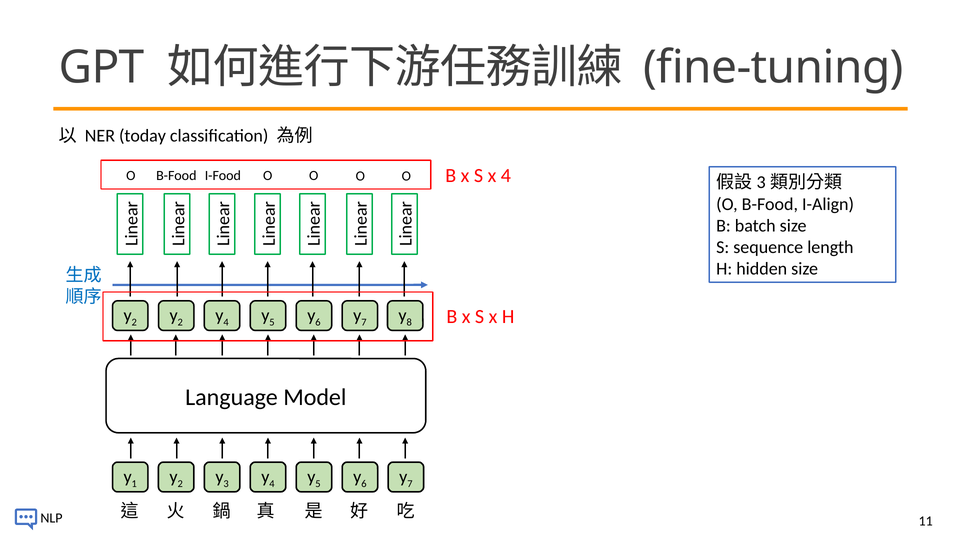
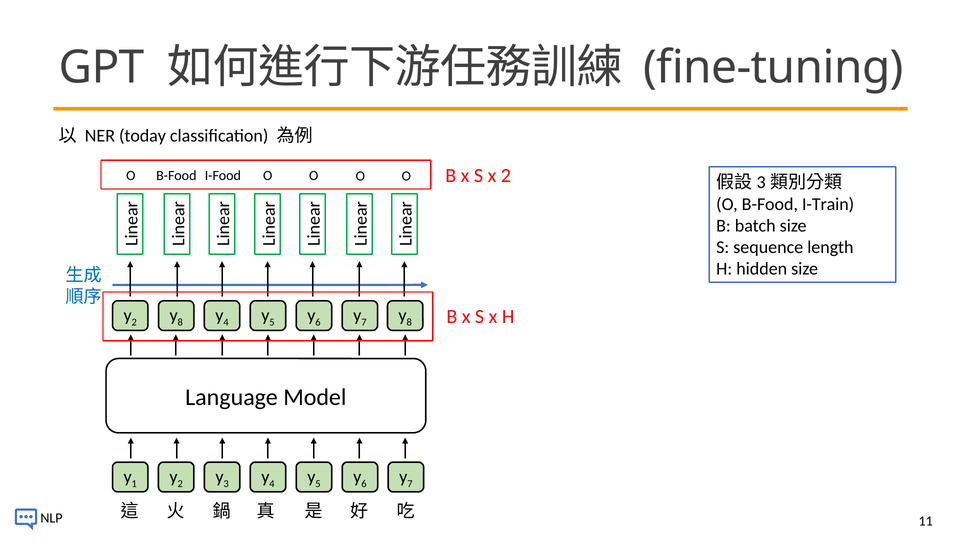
x 4: 4 -> 2
I-Align: I-Align -> I-Train
2 at (180, 322): 2 -> 8
